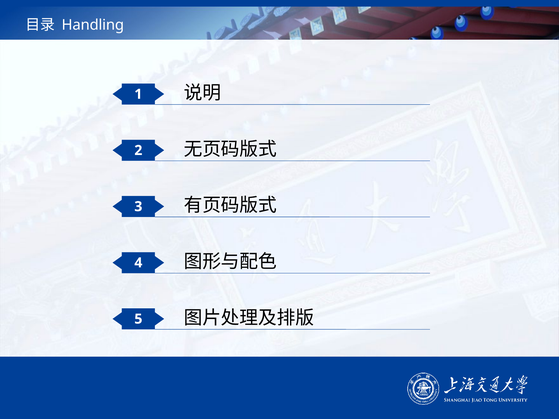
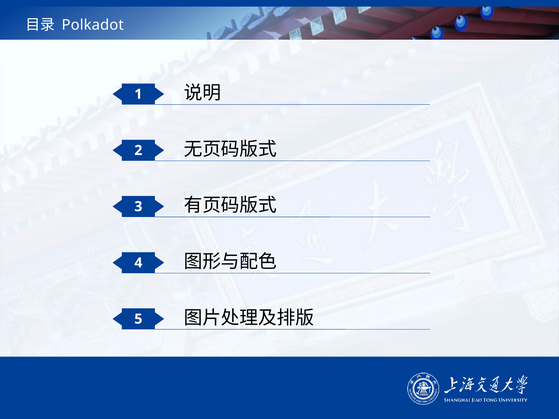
Handling: Handling -> Polkadot
